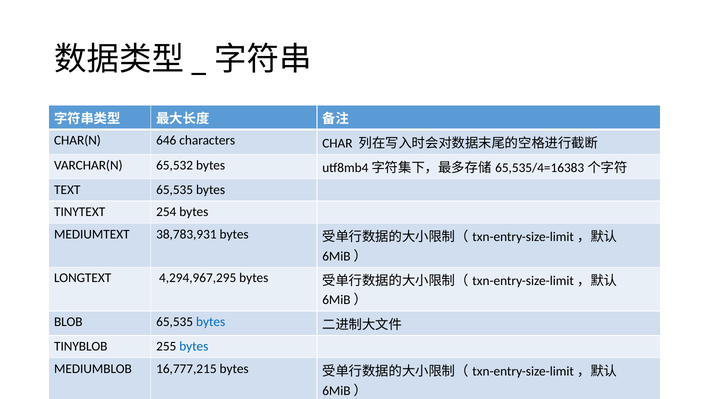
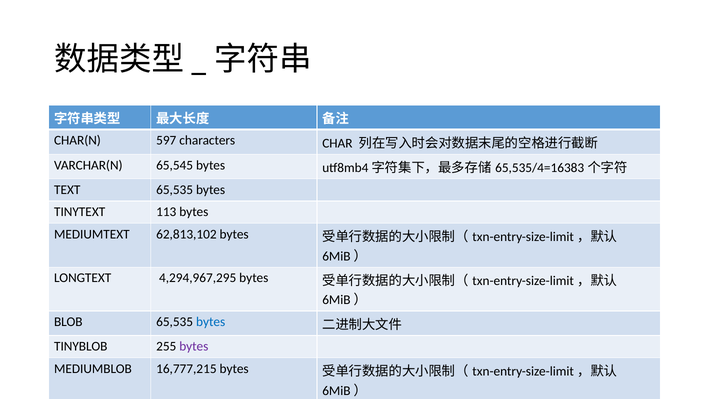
646: 646 -> 597
65,532: 65,532 -> 65,545
254: 254 -> 113
38,783,931: 38,783,931 -> 62,813,102
bytes at (194, 346) colour: blue -> purple
